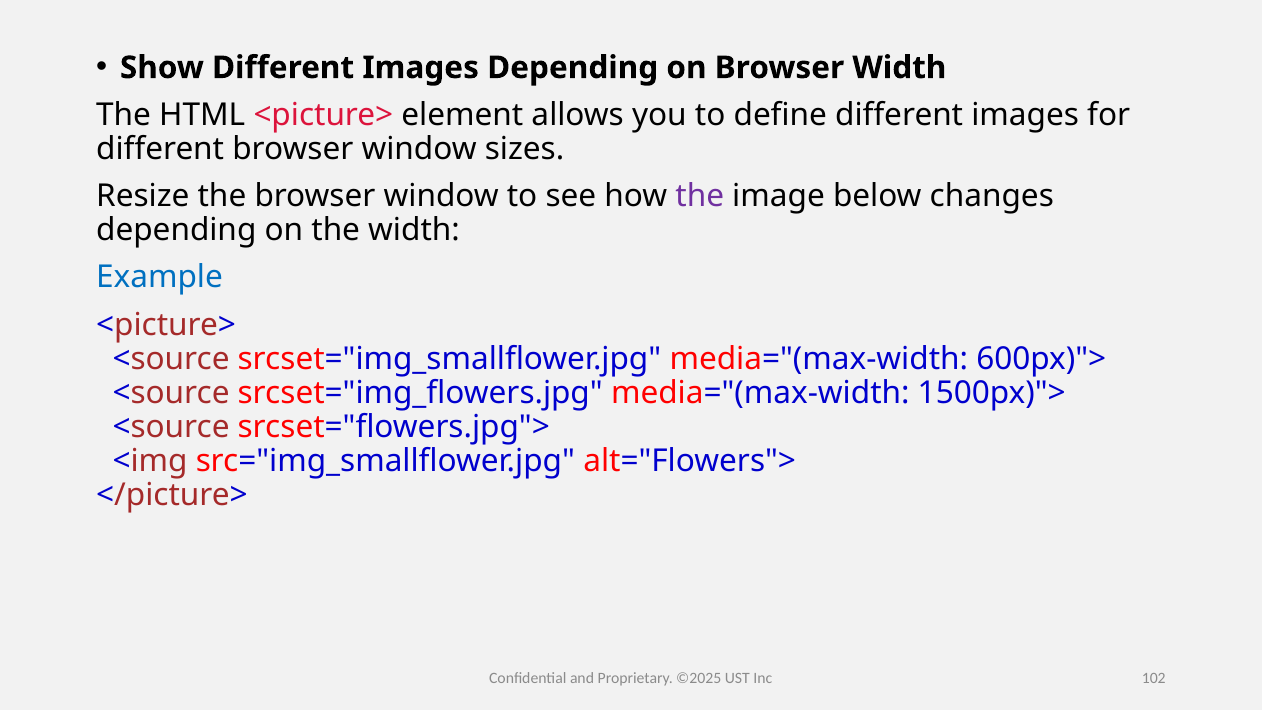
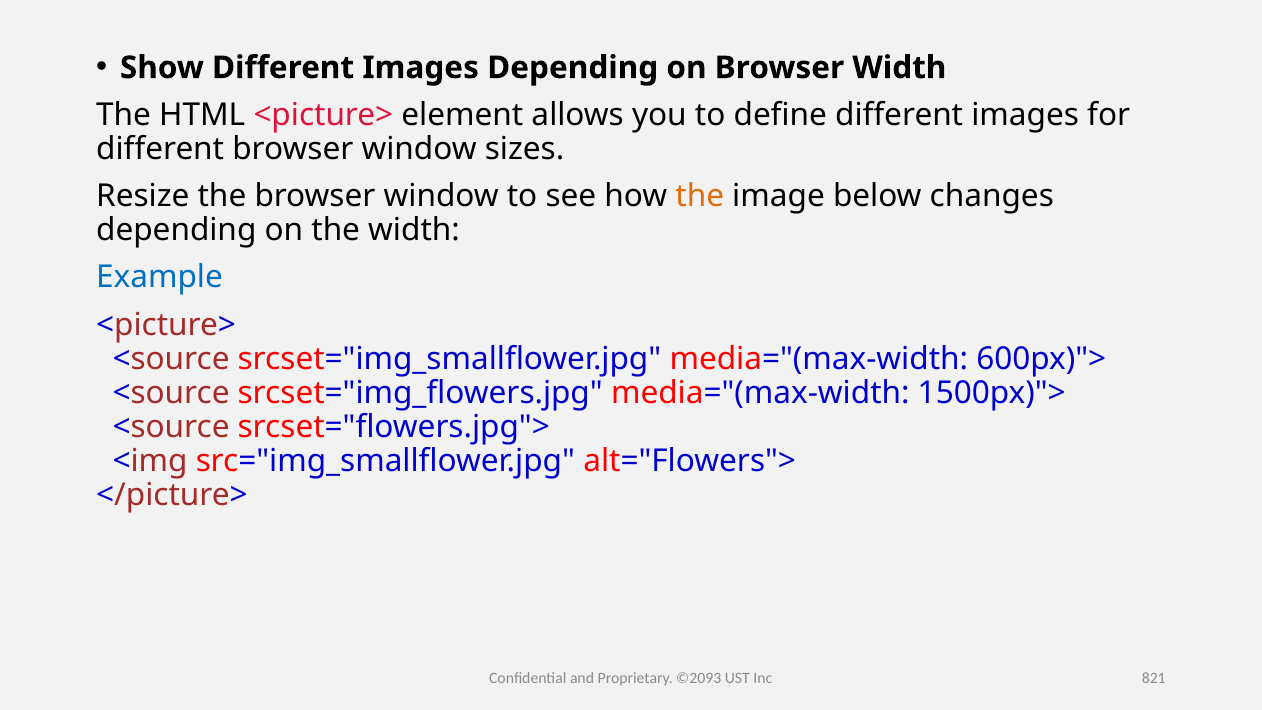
the at (700, 196) colour: purple -> orange
©2025: ©2025 -> ©2093
102: 102 -> 821
